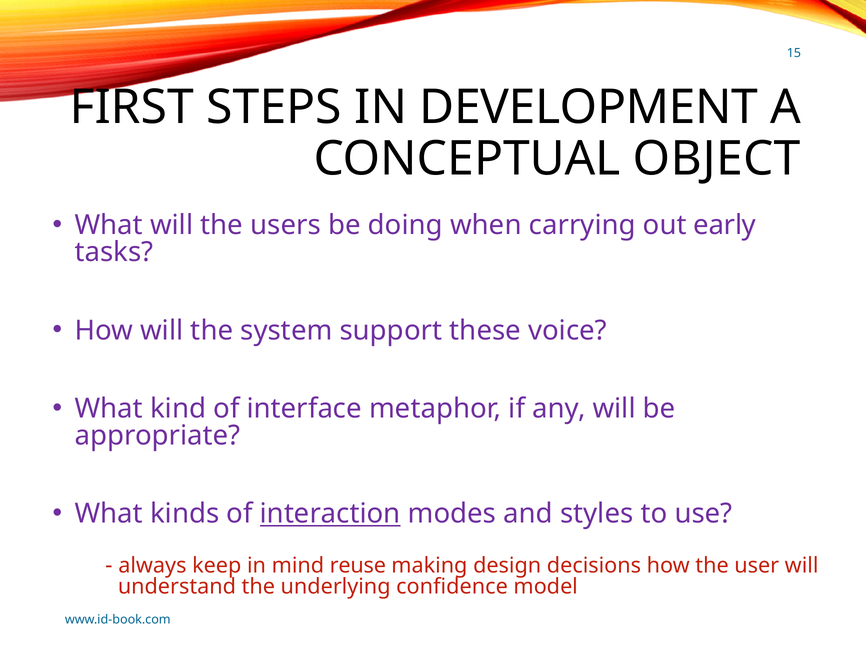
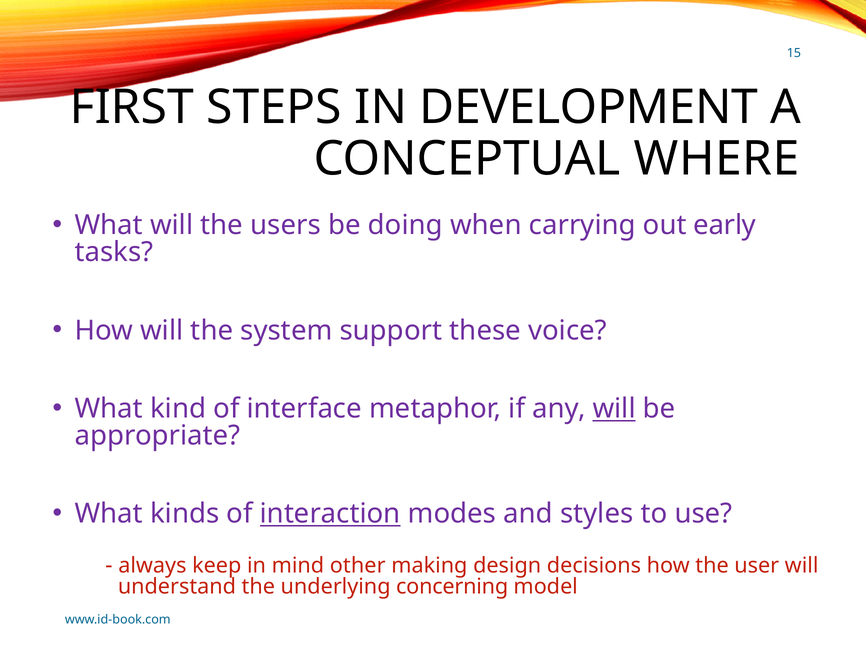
OBJECT: OBJECT -> WHERE
will at (614, 409) underline: none -> present
reuse: reuse -> other
confidence: confidence -> concerning
